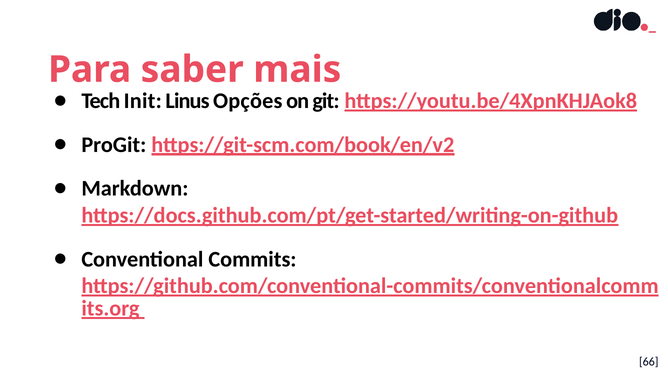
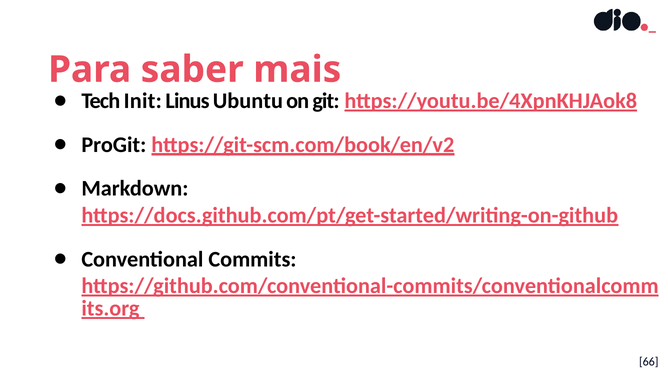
Opções: Opções -> Ubuntu
